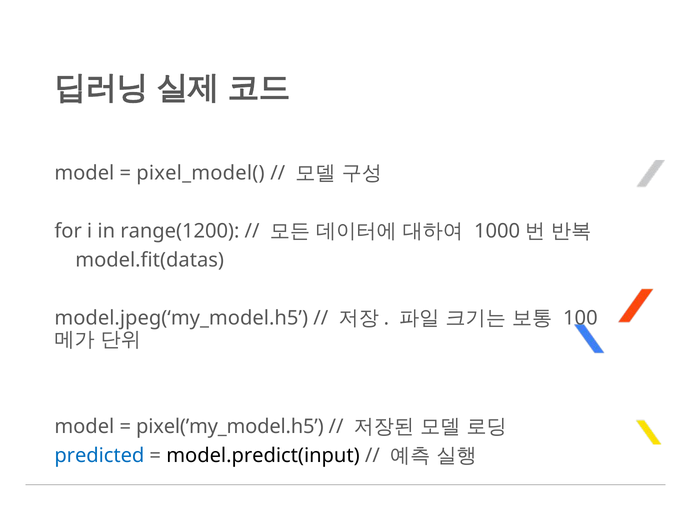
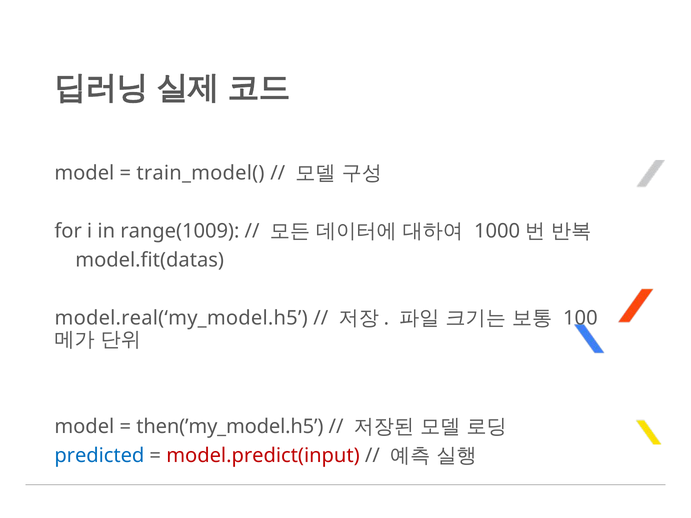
pixel_model(: pixel_model( -> train_model(
range(1200: range(1200 -> range(1009
model.jpeg(‘my_model.h5: model.jpeg(‘my_model.h5 -> model.real(‘my_model.h5
pixel(’my_model.h5: pixel(’my_model.h5 -> then(’my_model.h5
model.predict(input colour: black -> red
